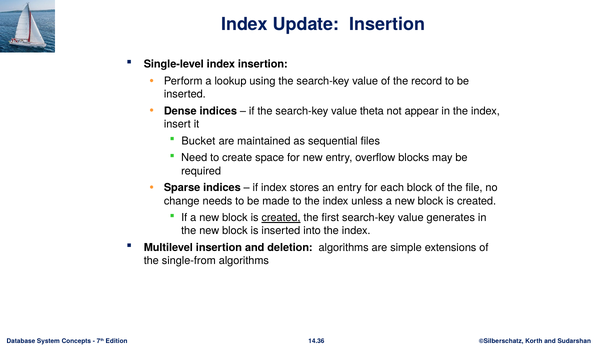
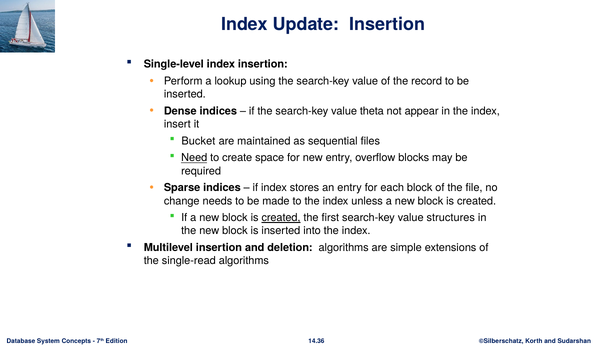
Need underline: none -> present
generates: generates -> structures
single-from: single-from -> single-read
